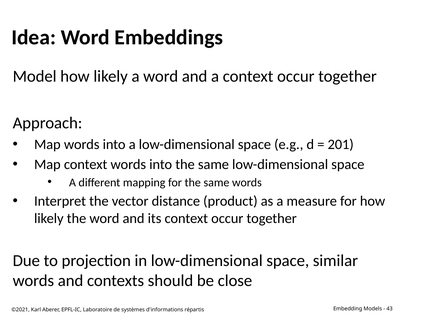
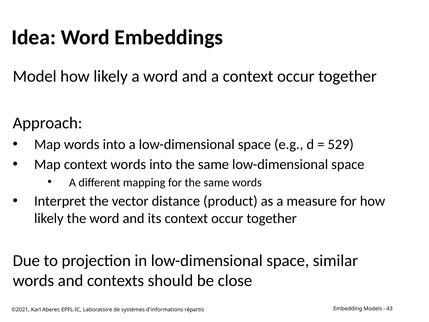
201: 201 -> 529
